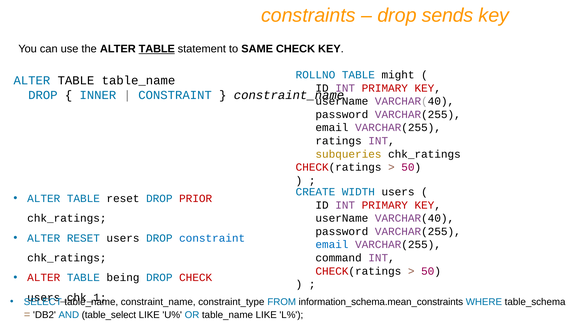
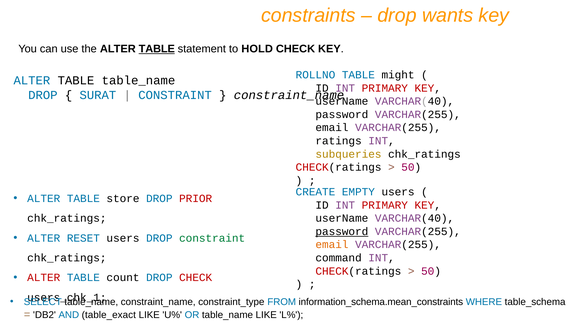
sends: sends -> wants
SAME: SAME -> HOLD
INNER: INNER -> SURAT
WIDTH: WIDTH -> EMPTY
TABLE reset: reset -> store
password at (342, 232) underline: none -> present
constraint at (212, 238) colour: blue -> green
email at (332, 245) colour: blue -> orange
being: being -> count
table_select: table_select -> table_exact
